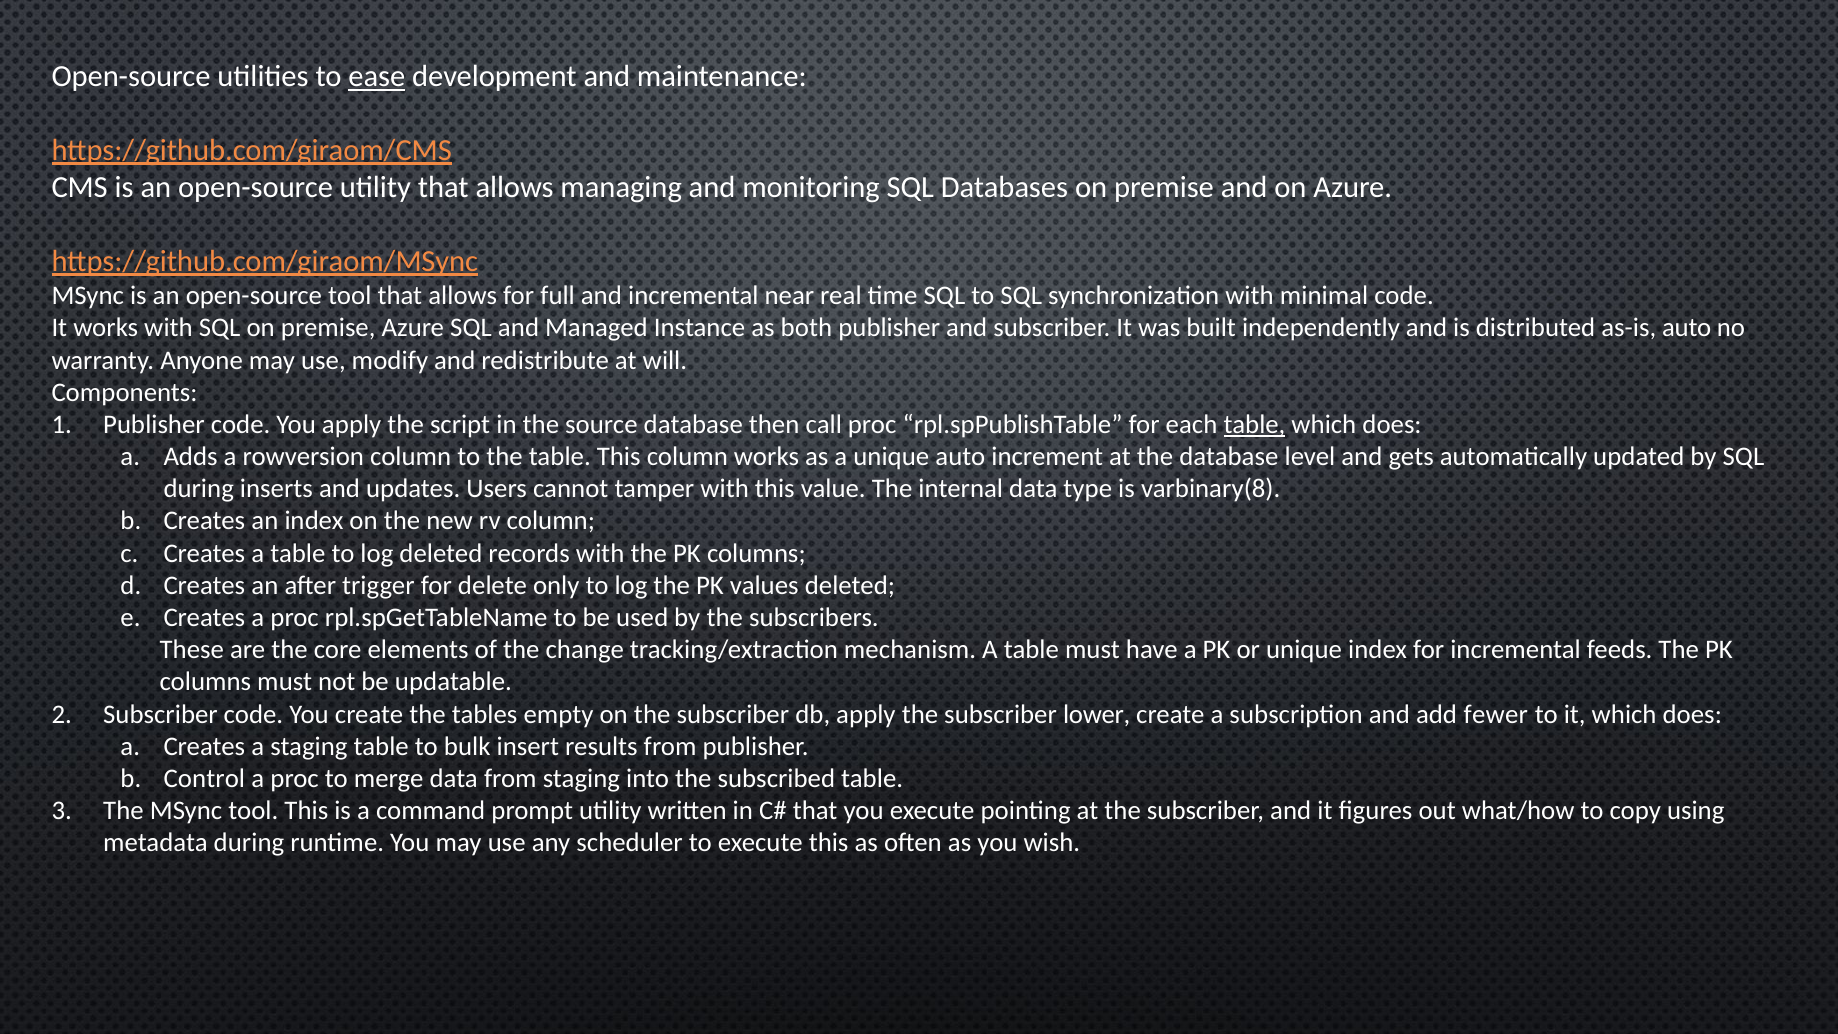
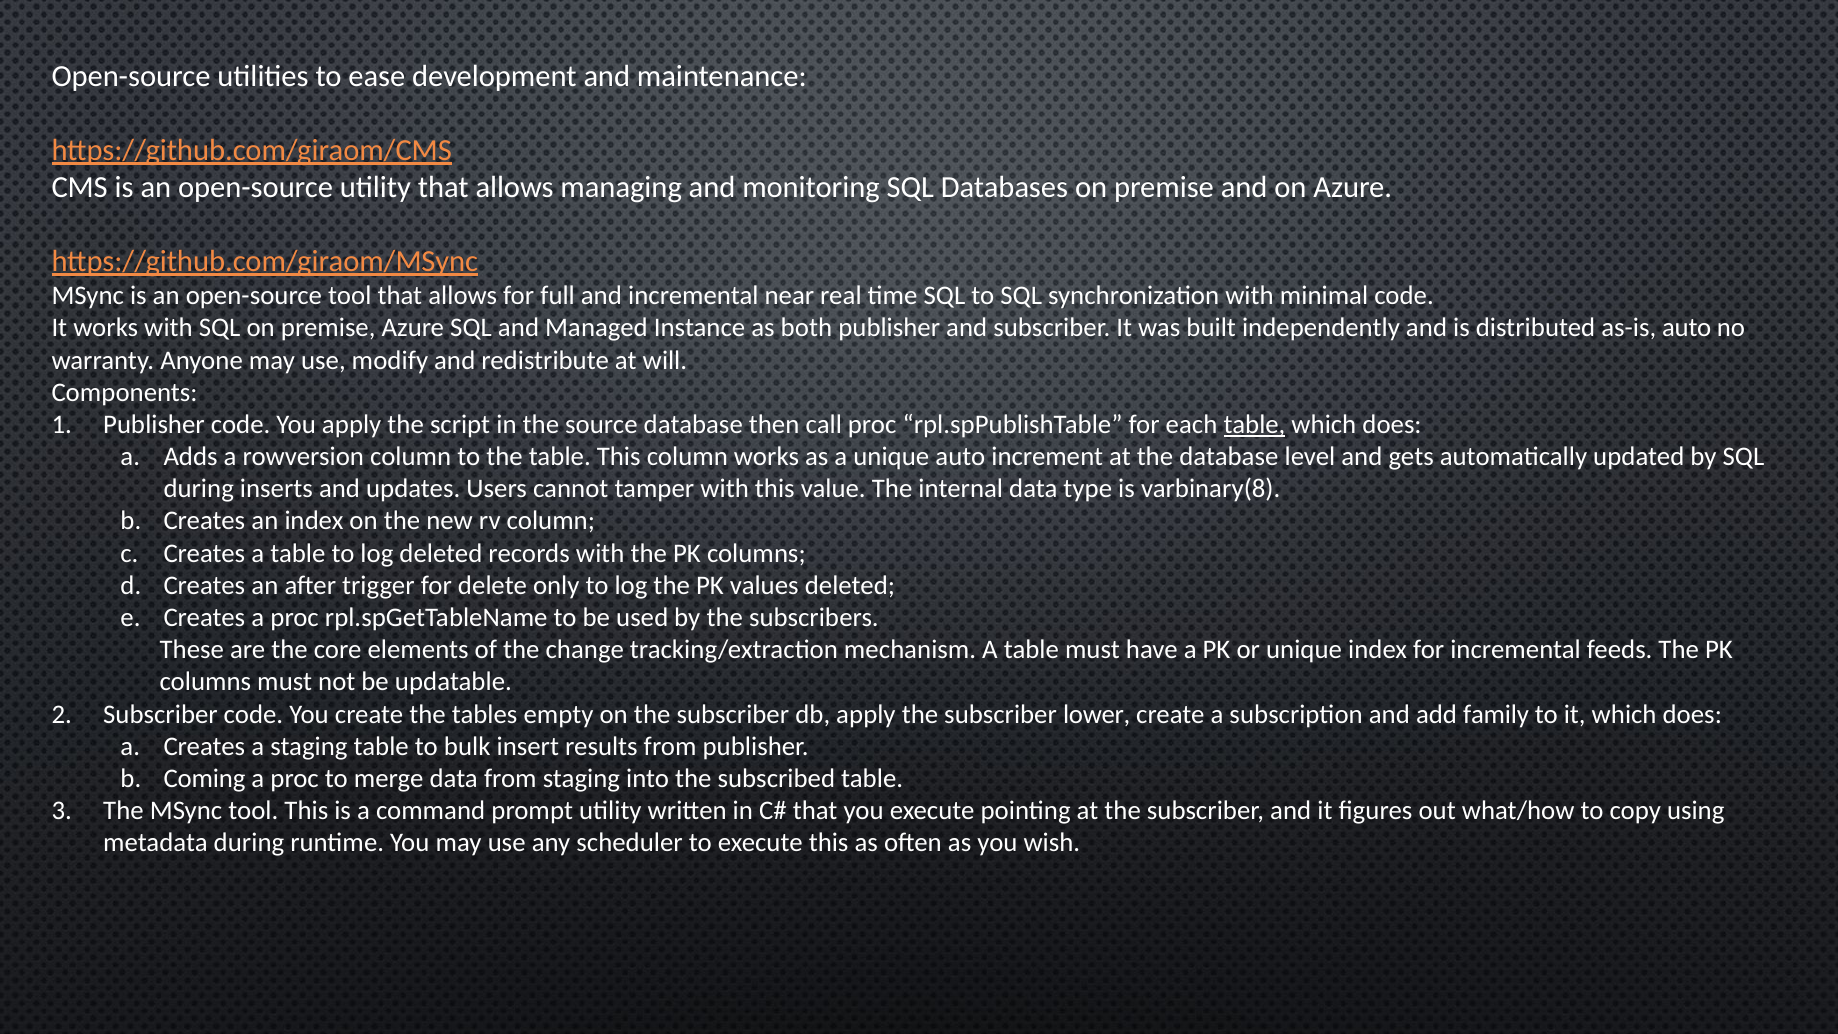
ease underline: present -> none
fewer: fewer -> family
Control: Control -> Coming
